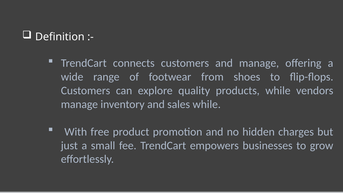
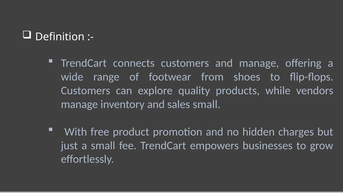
sales while: while -> small
